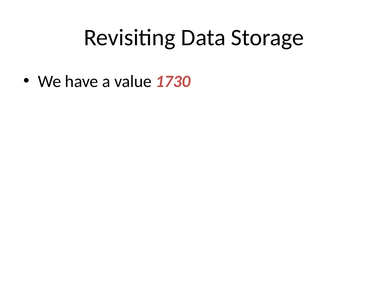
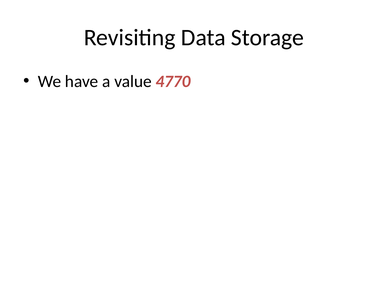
1730: 1730 -> 4770
